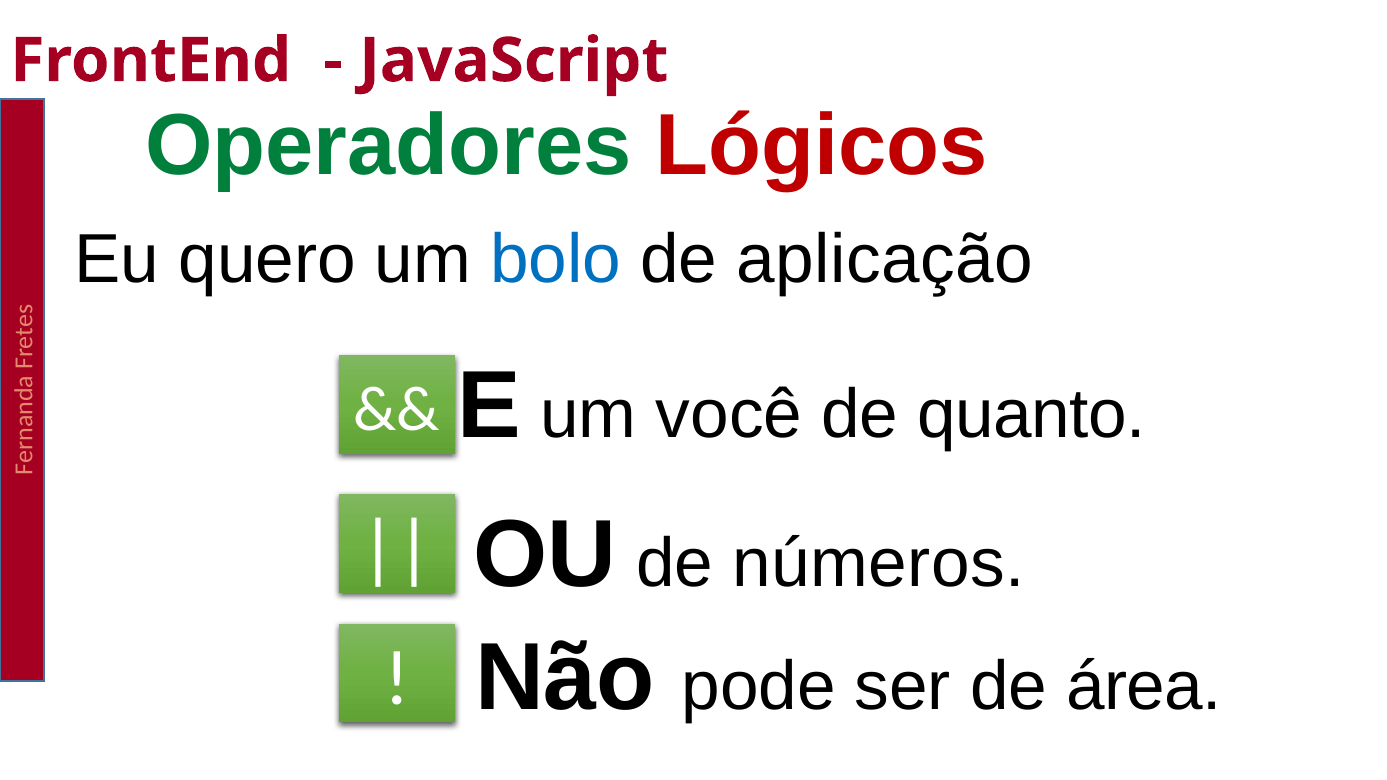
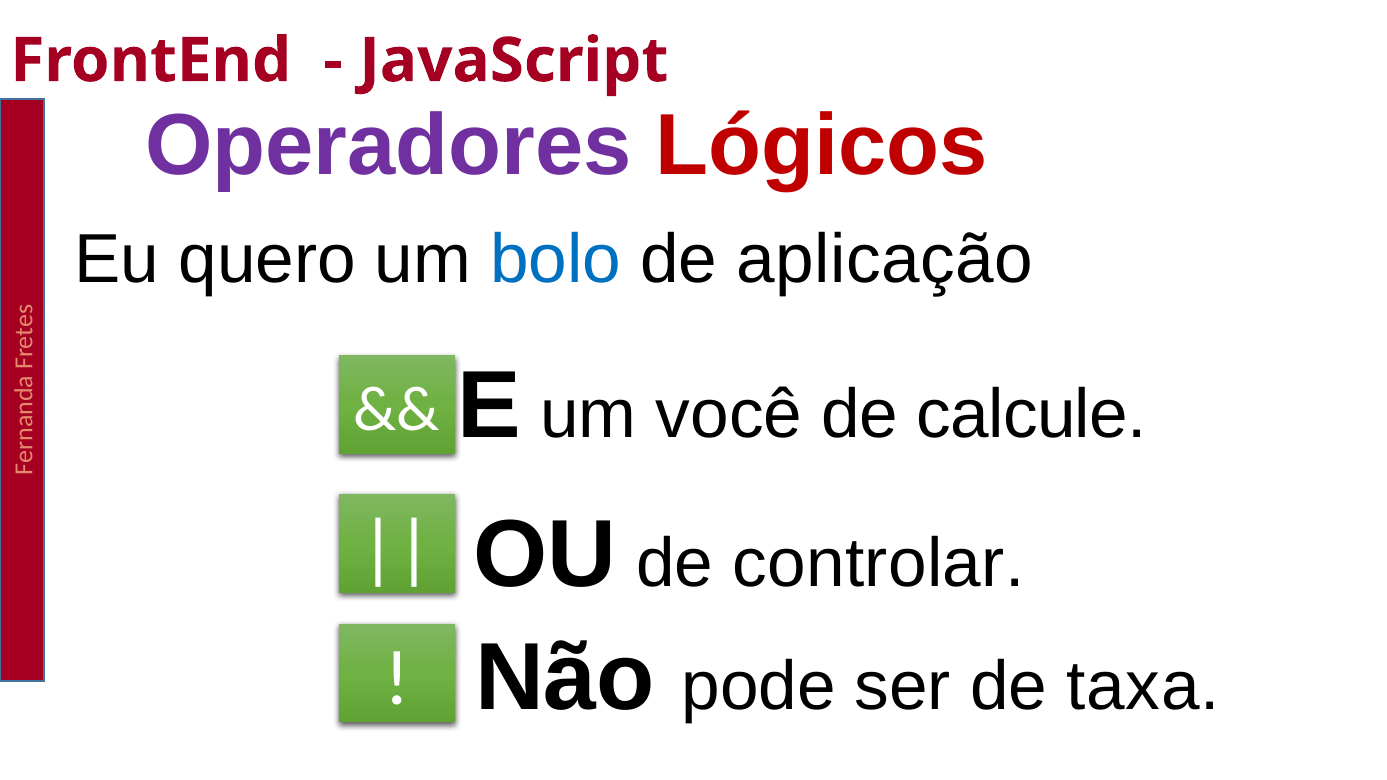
Operadores colour: green -> purple
quanto: quanto -> calcule
números: números -> controlar
área: área -> taxa
